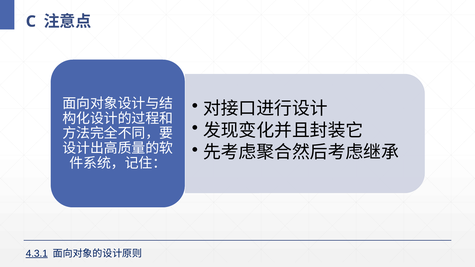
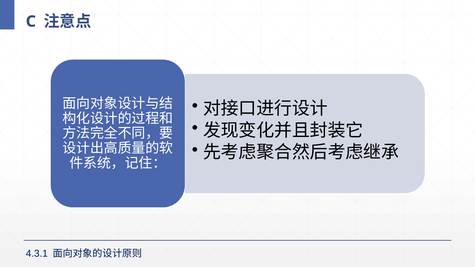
4.3.1 underline: present -> none
